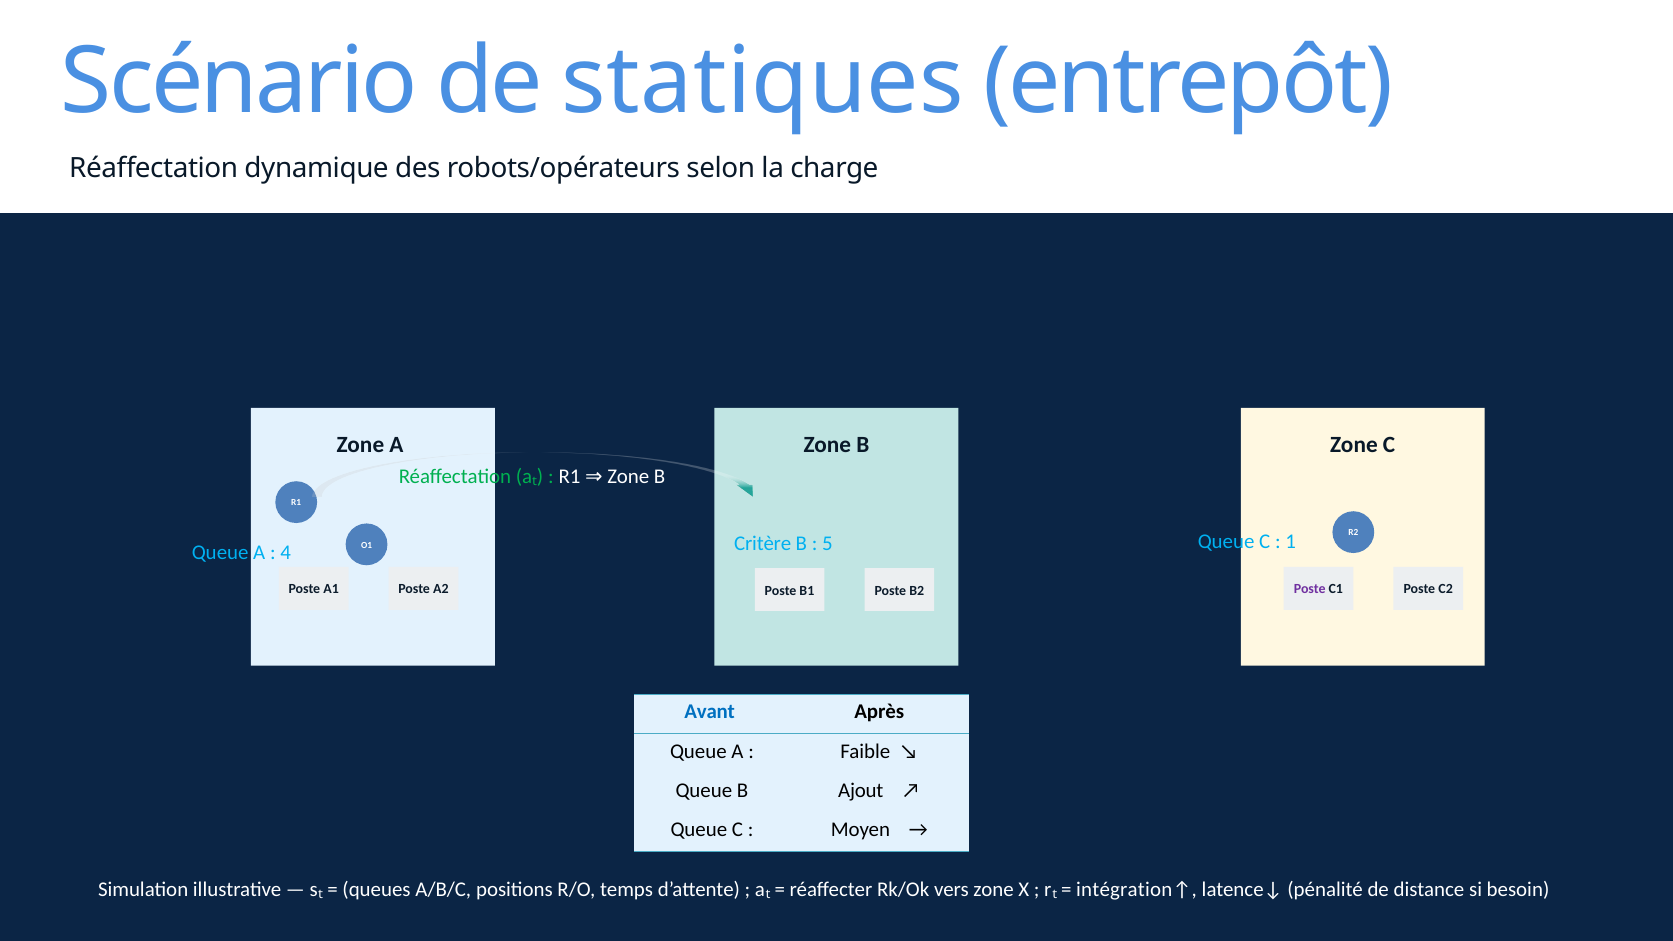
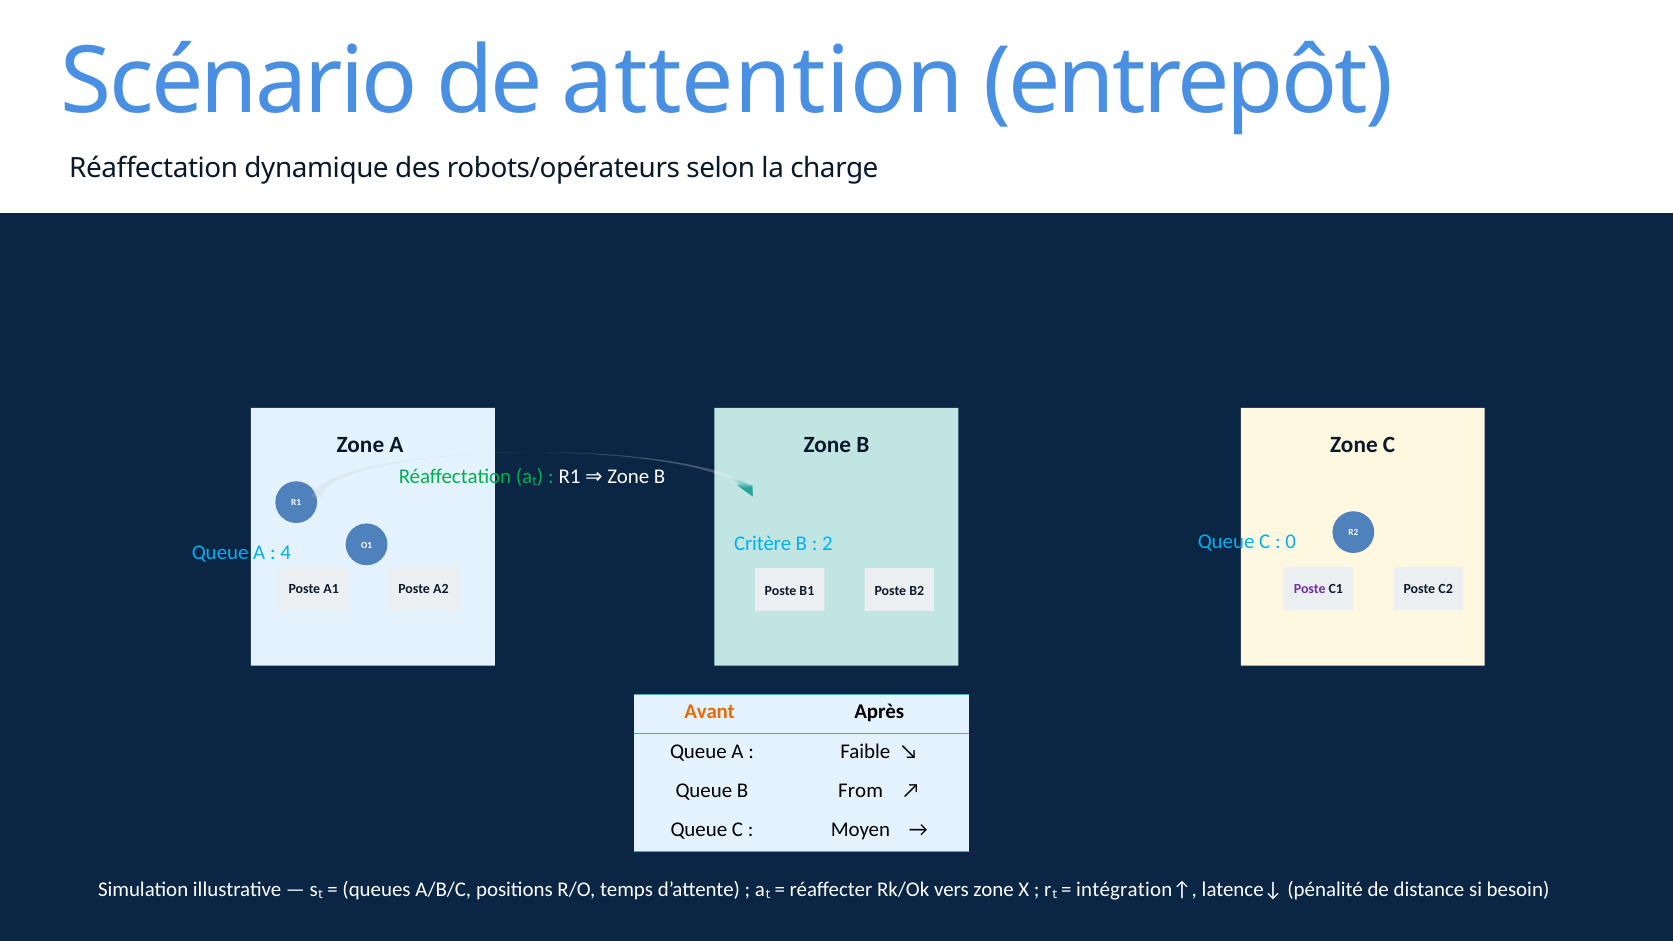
statiques: statiques -> attention
5: 5 -> 2
1: 1 -> 0
Avant colour: blue -> orange
Ajout: Ajout -> From
